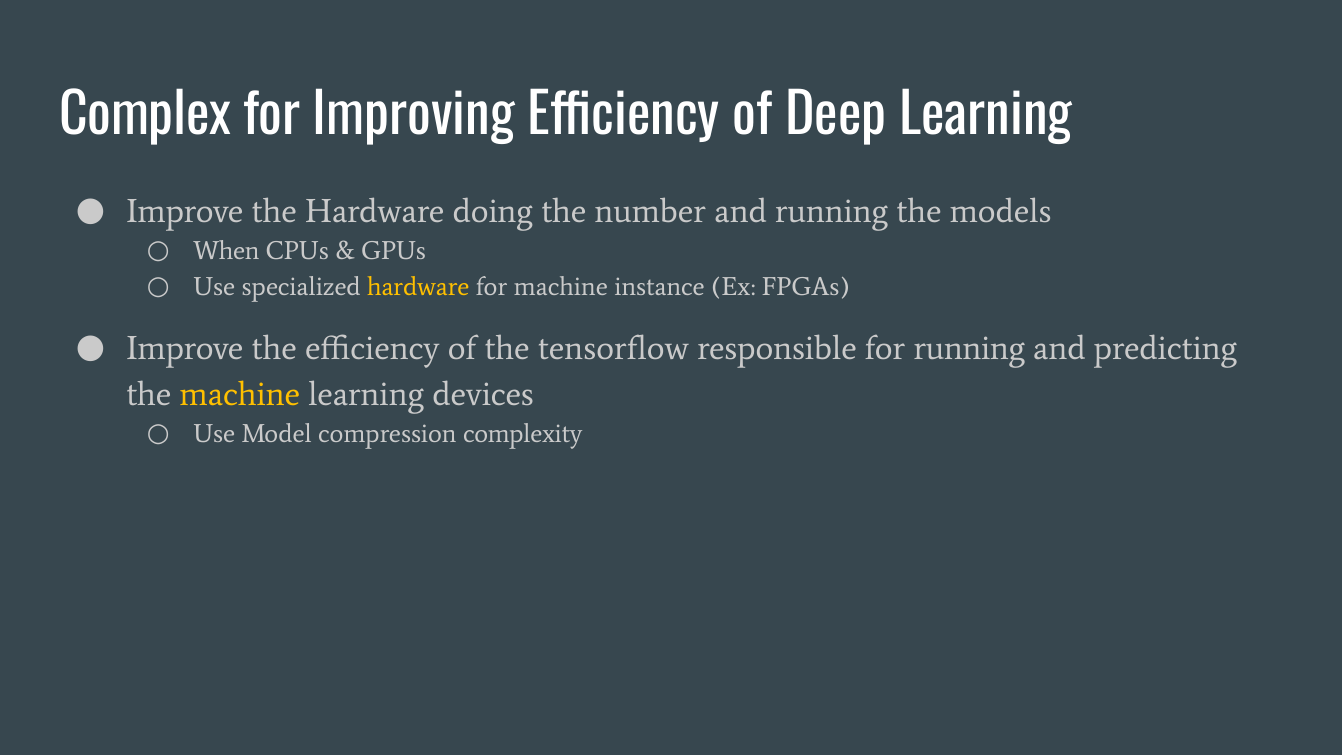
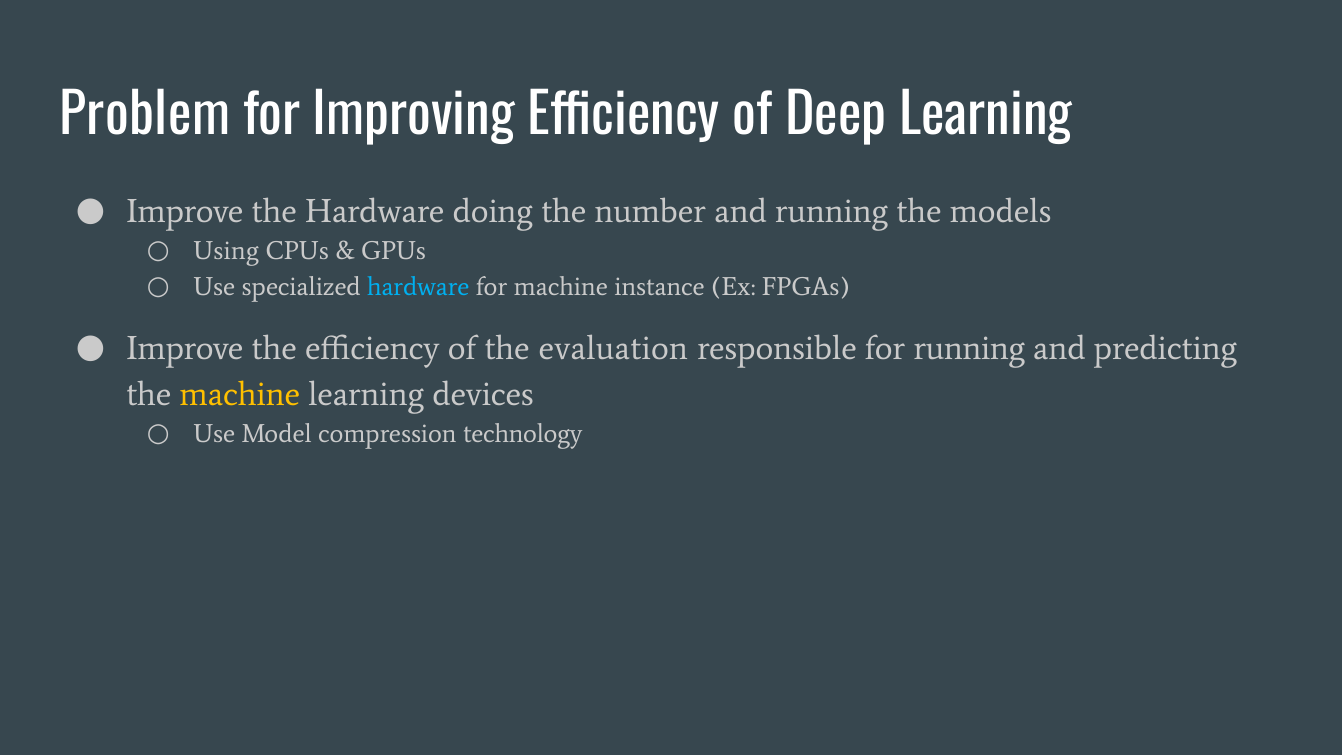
Complex: Complex -> Problem
When: When -> Using
hardware at (418, 287) colour: yellow -> light blue
tensorflow: tensorflow -> evaluation
complexity: complexity -> technology
